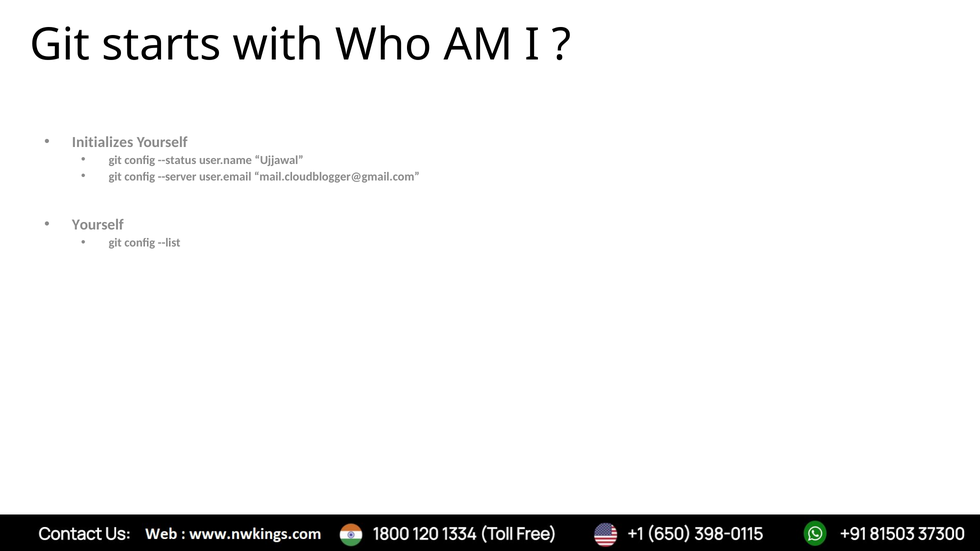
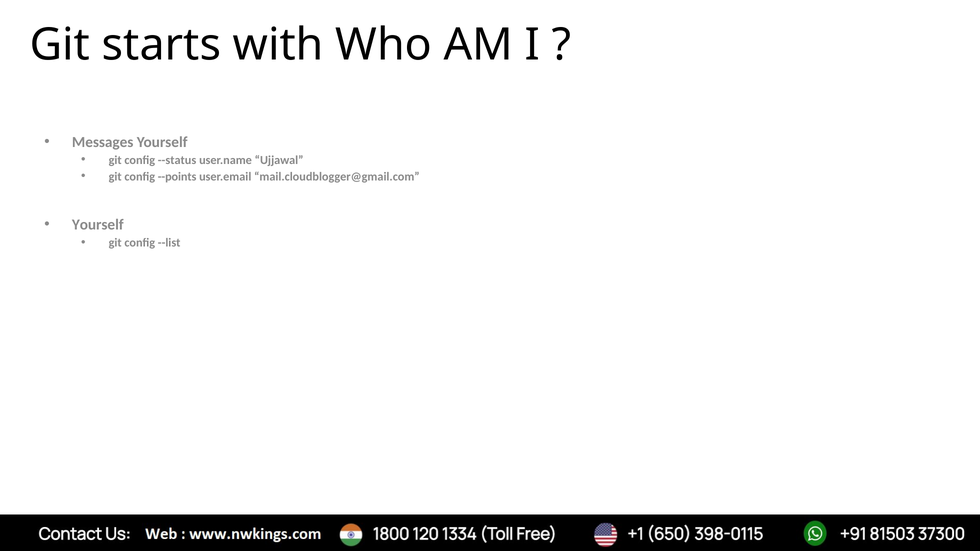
Initializes: Initializes -> Messages
--server: --server -> --points
